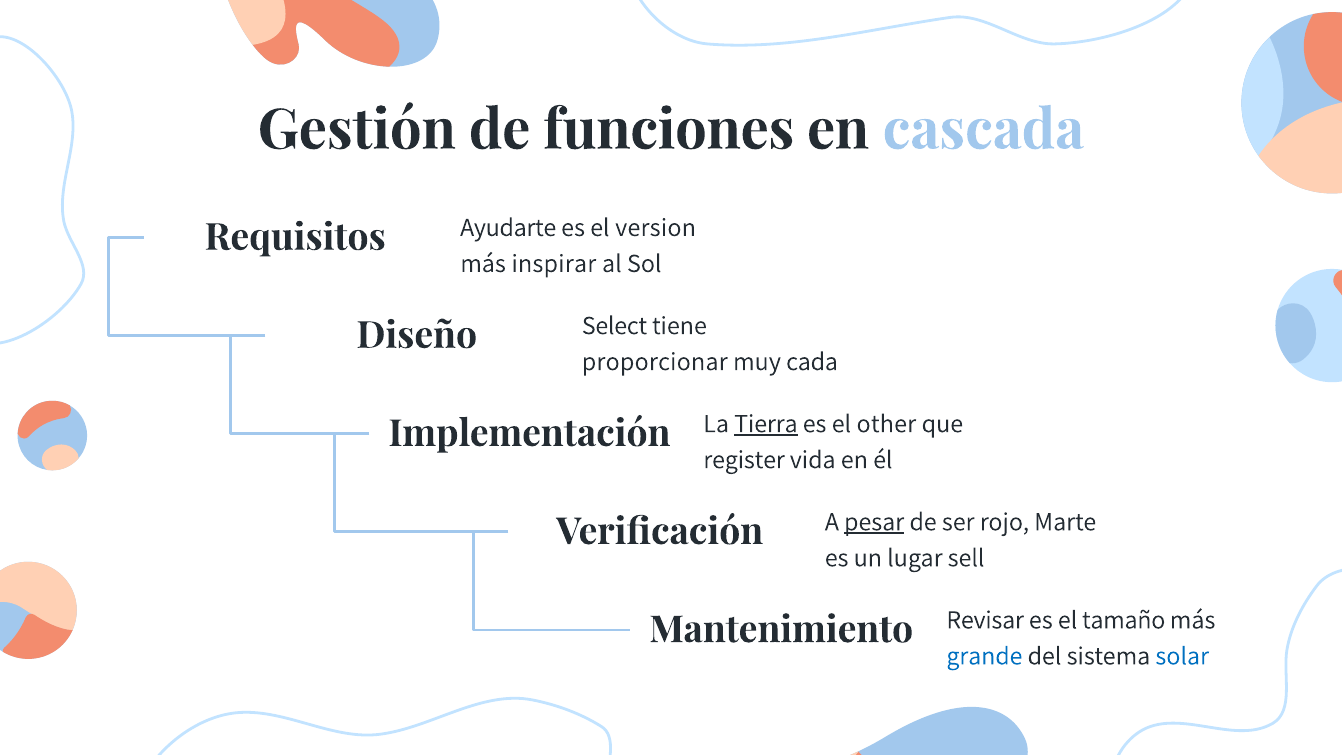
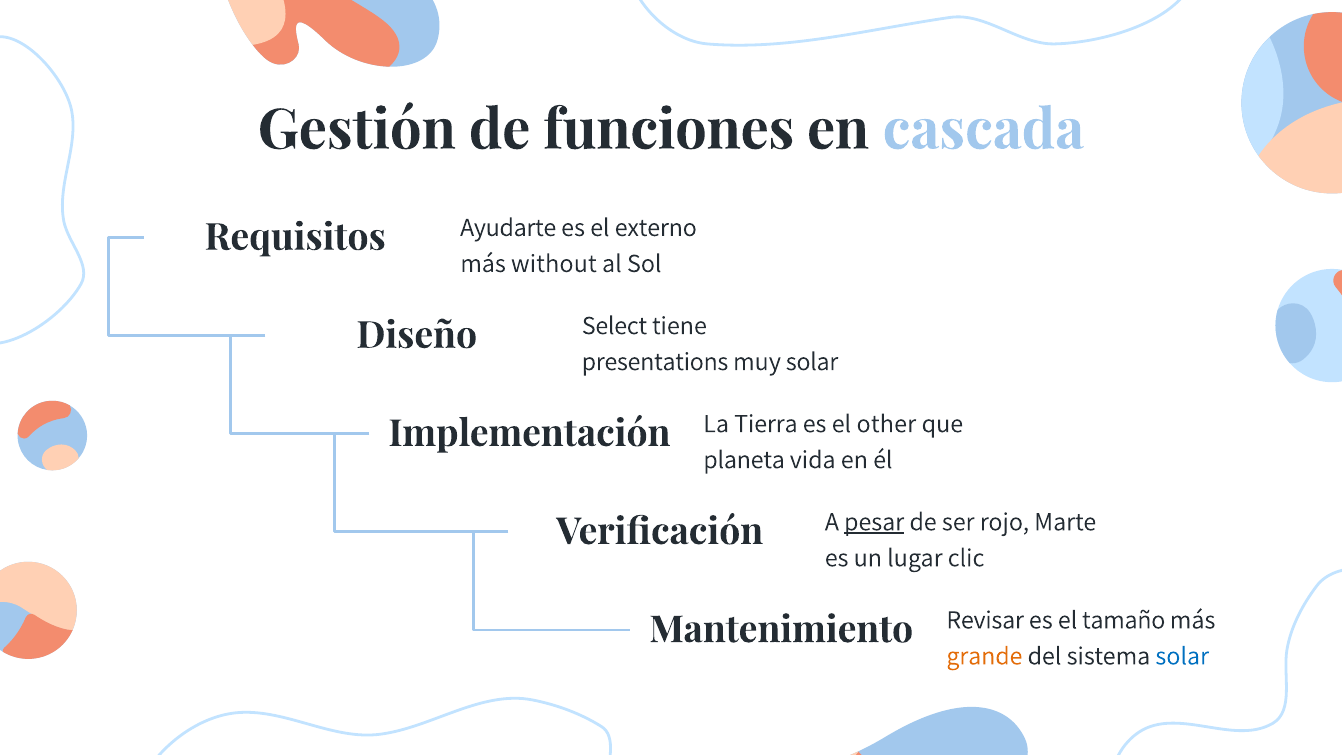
version: version -> externo
inspirar: inspirar -> without
proporcionar: proporcionar -> presentations
muy cada: cada -> solar
Tierra underline: present -> none
register: register -> planeta
sell: sell -> clic
grande colour: blue -> orange
